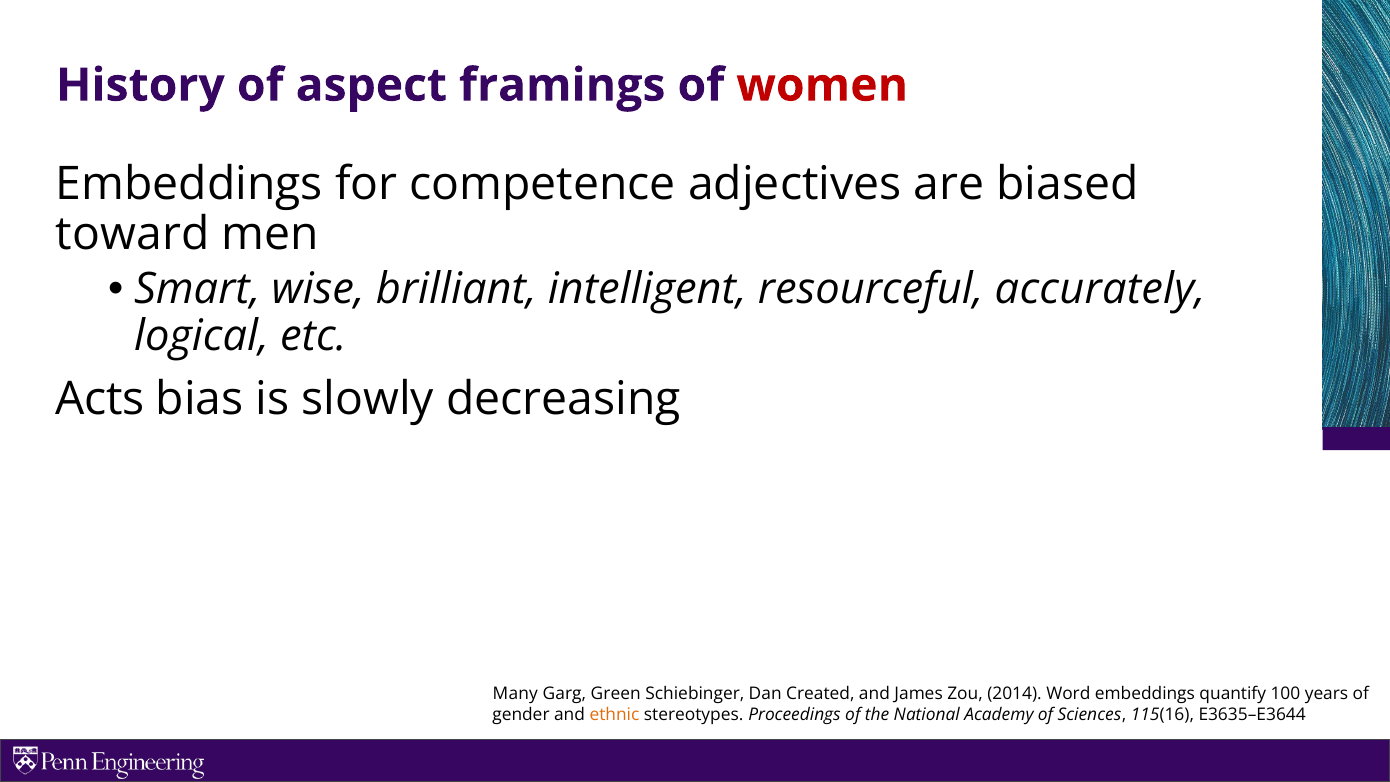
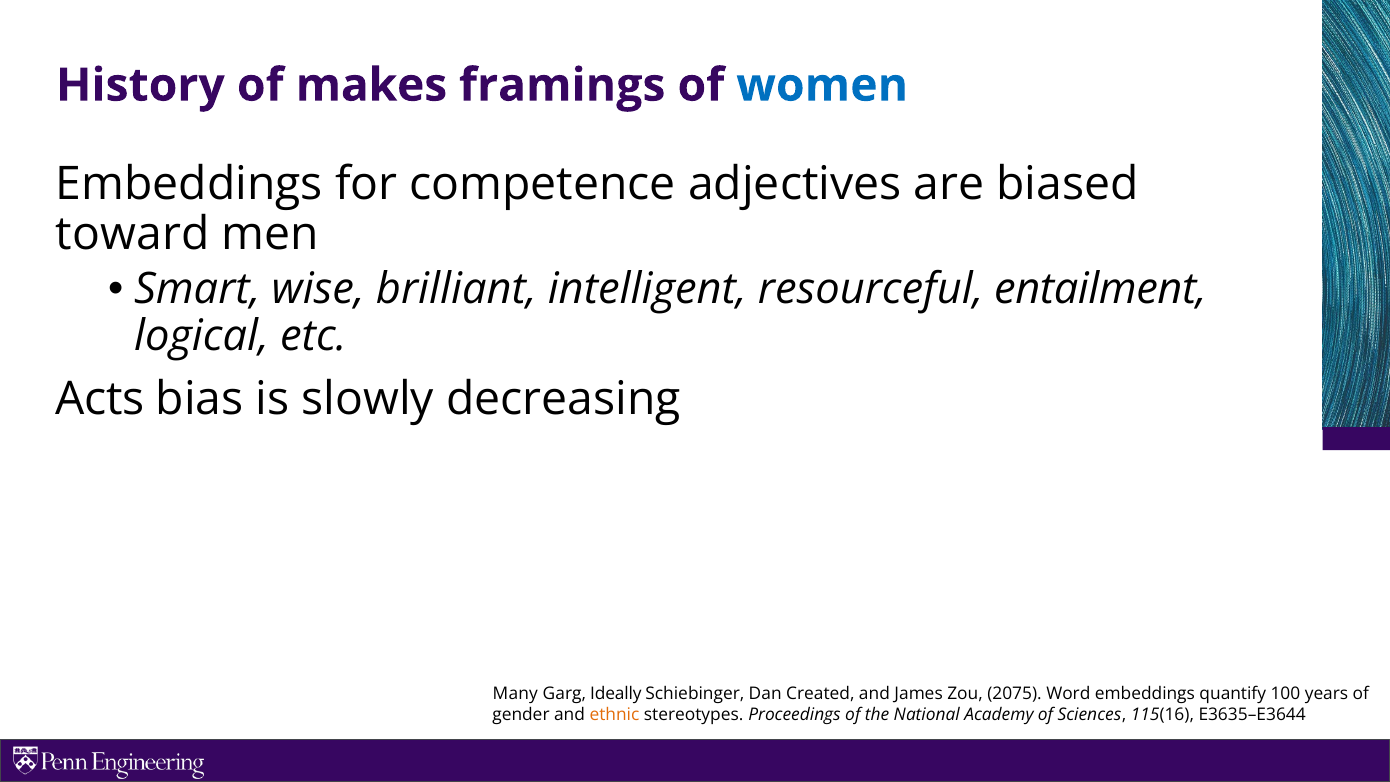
aspect: aspect -> makes
women colour: red -> blue
accurately: accurately -> entailment
Green: Green -> Ideally
2014: 2014 -> 2075
